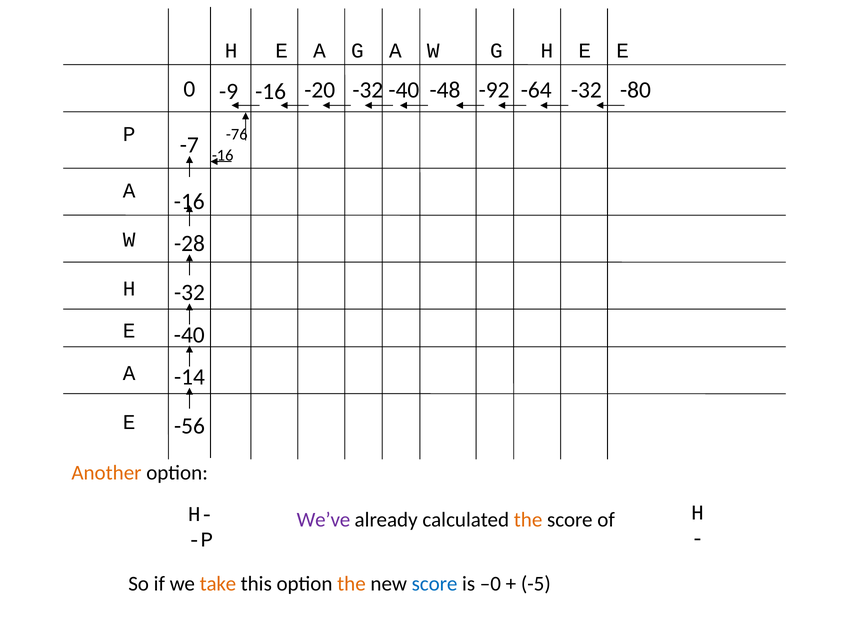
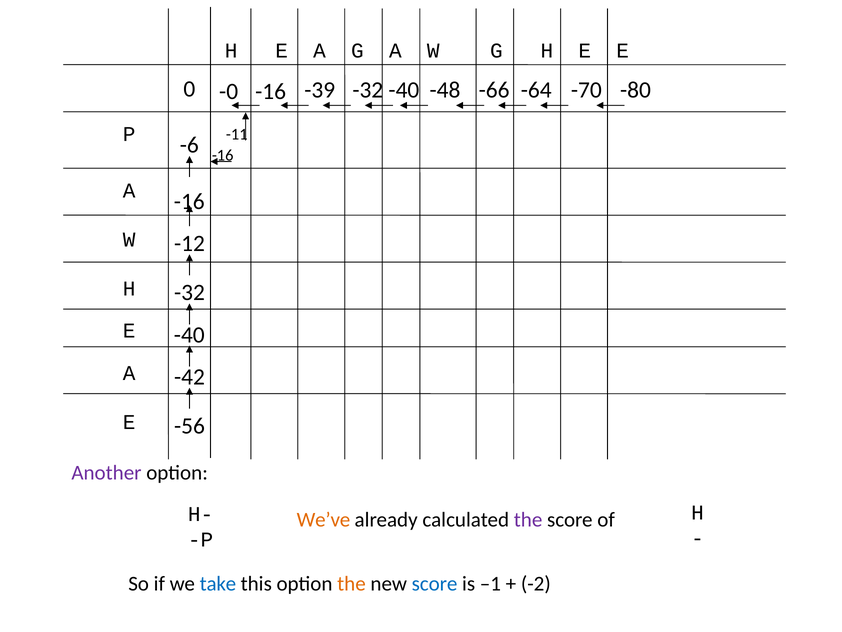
-9: -9 -> -0
-20: -20 -> -39
-92: -92 -> -66
-64 -32: -32 -> -70
-76: -76 -> -11
-7: -7 -> -6
-28: -28 -> -12
-14: -14 -> -42
Another colour: orange -> purple
We’ve colour: purple -> orange
the at (528, 520) colour: orange -> purple
take colour: orange -> blue
–0: –0 -> –1
-5: -5 -> -2
